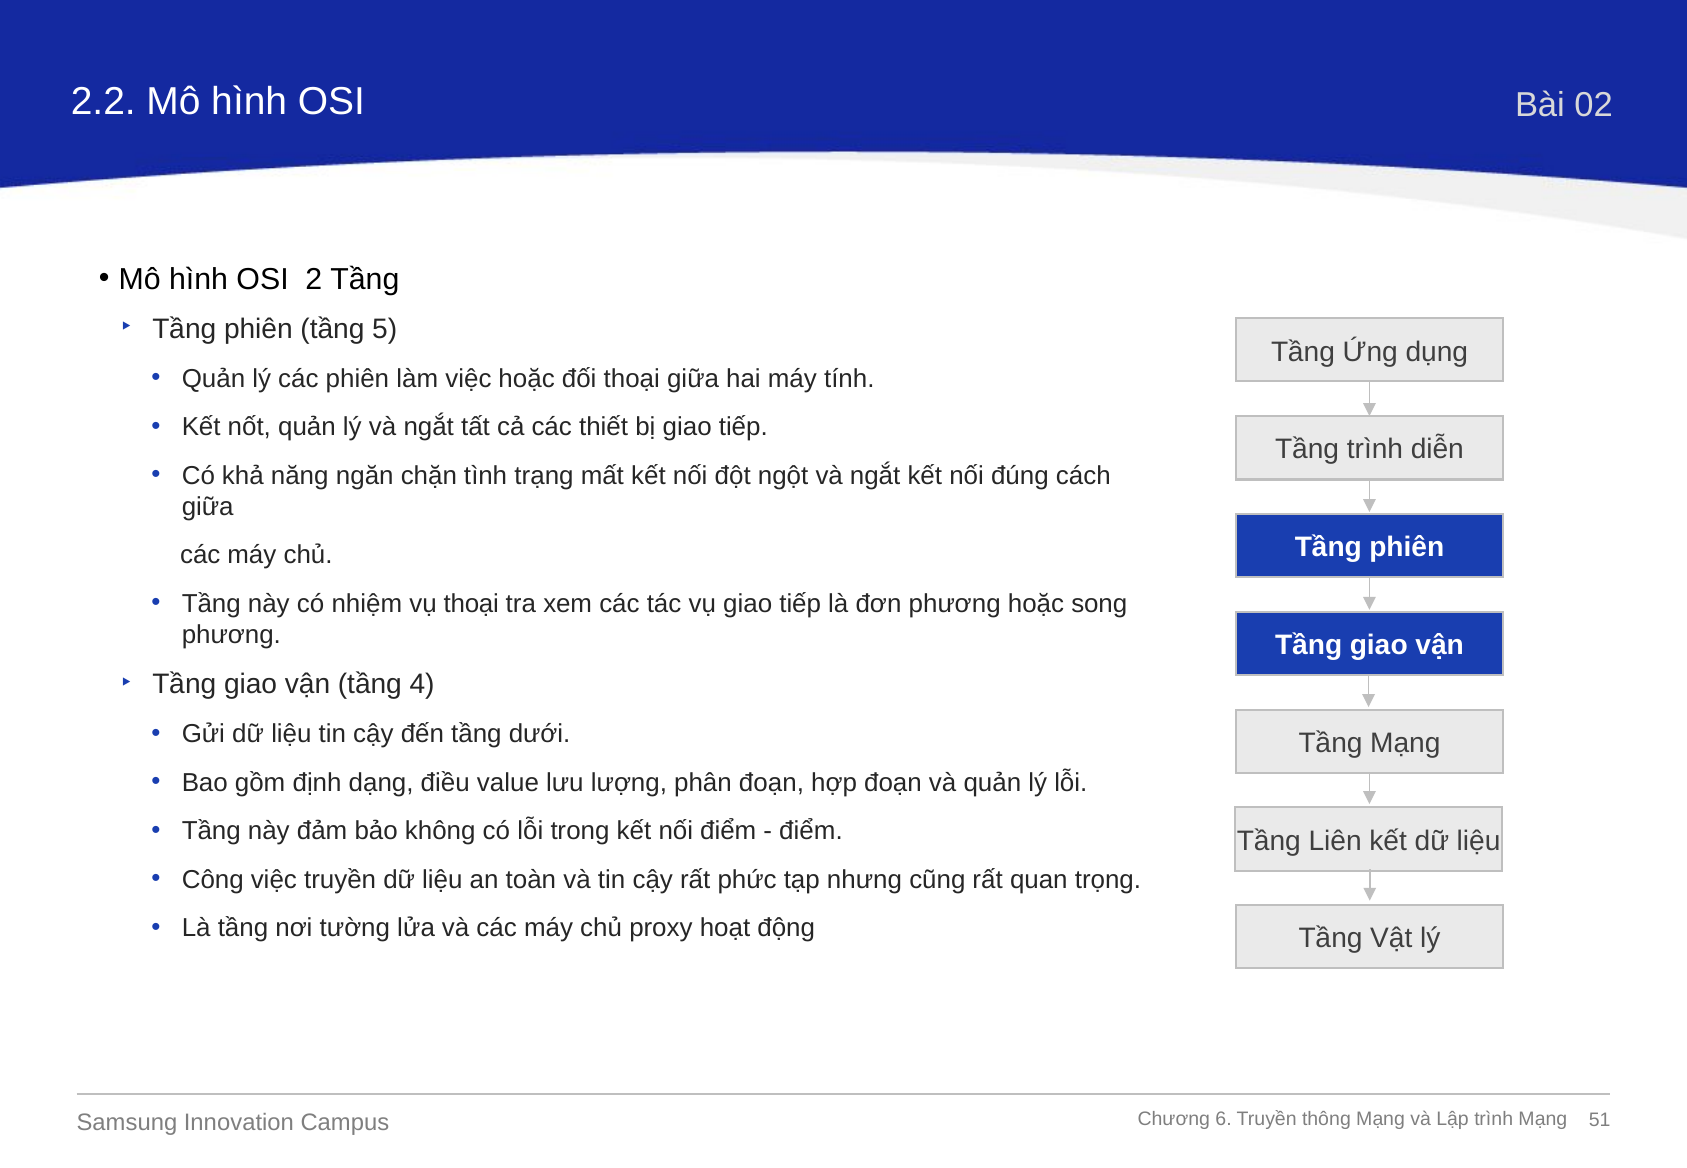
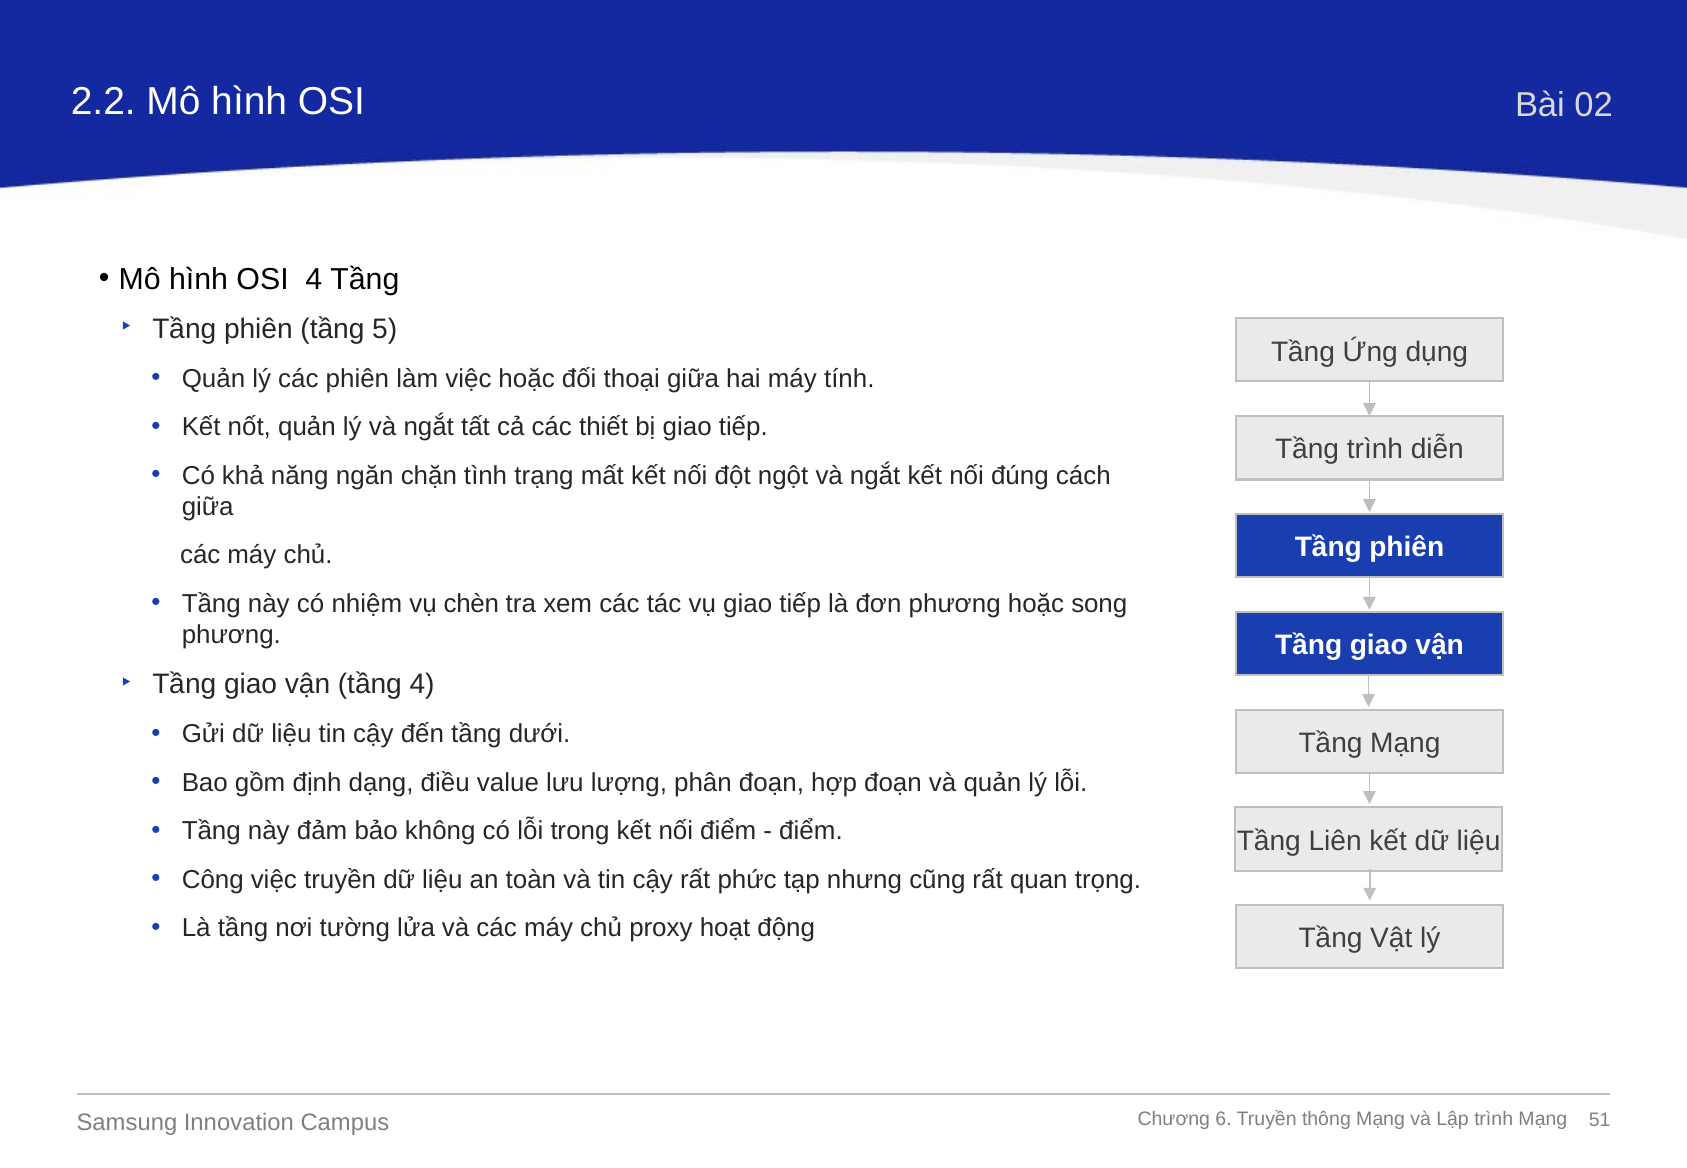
OSI 2: 2 -> 4
vụ thoại: thoại -> chèn
